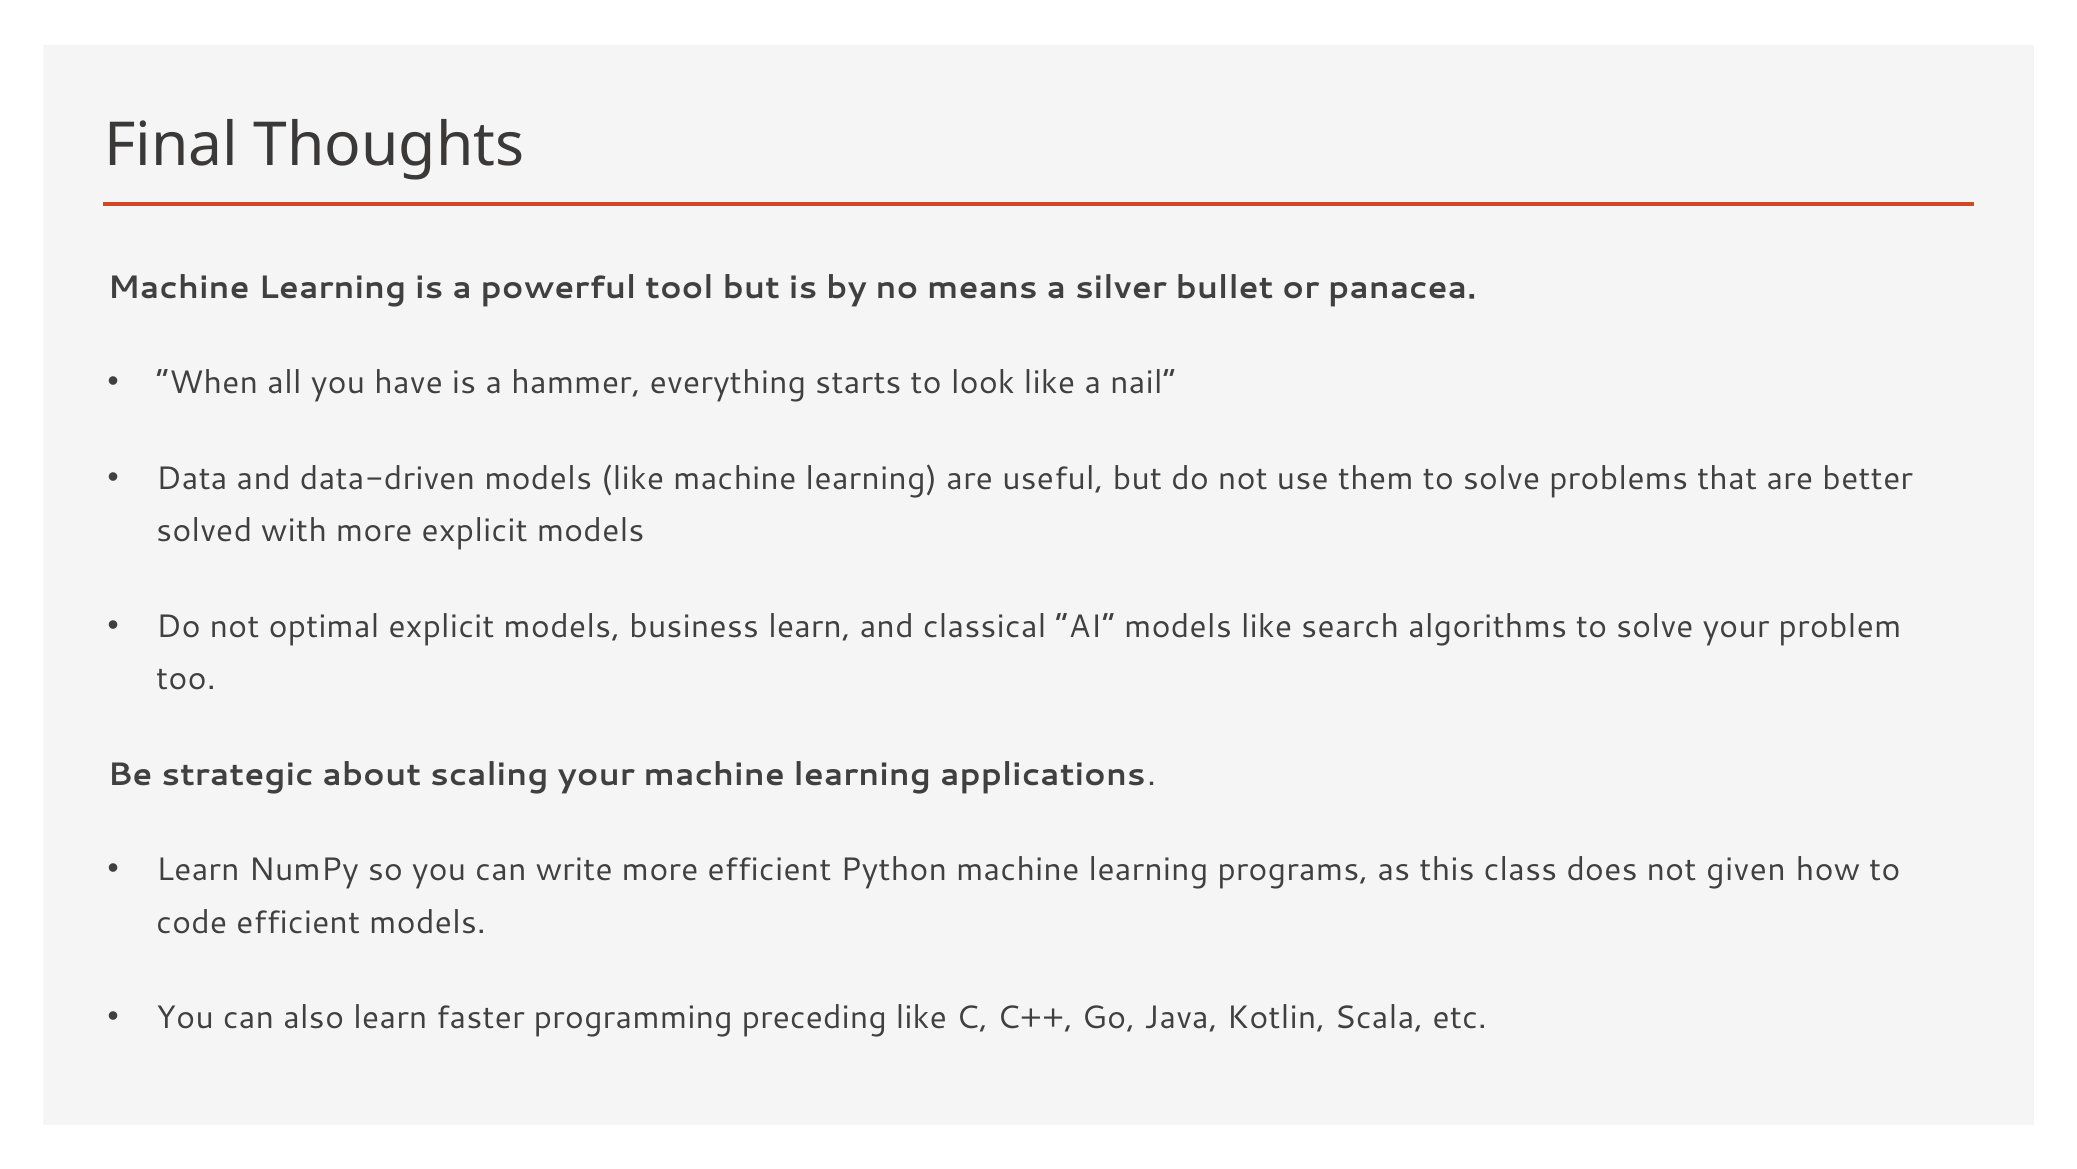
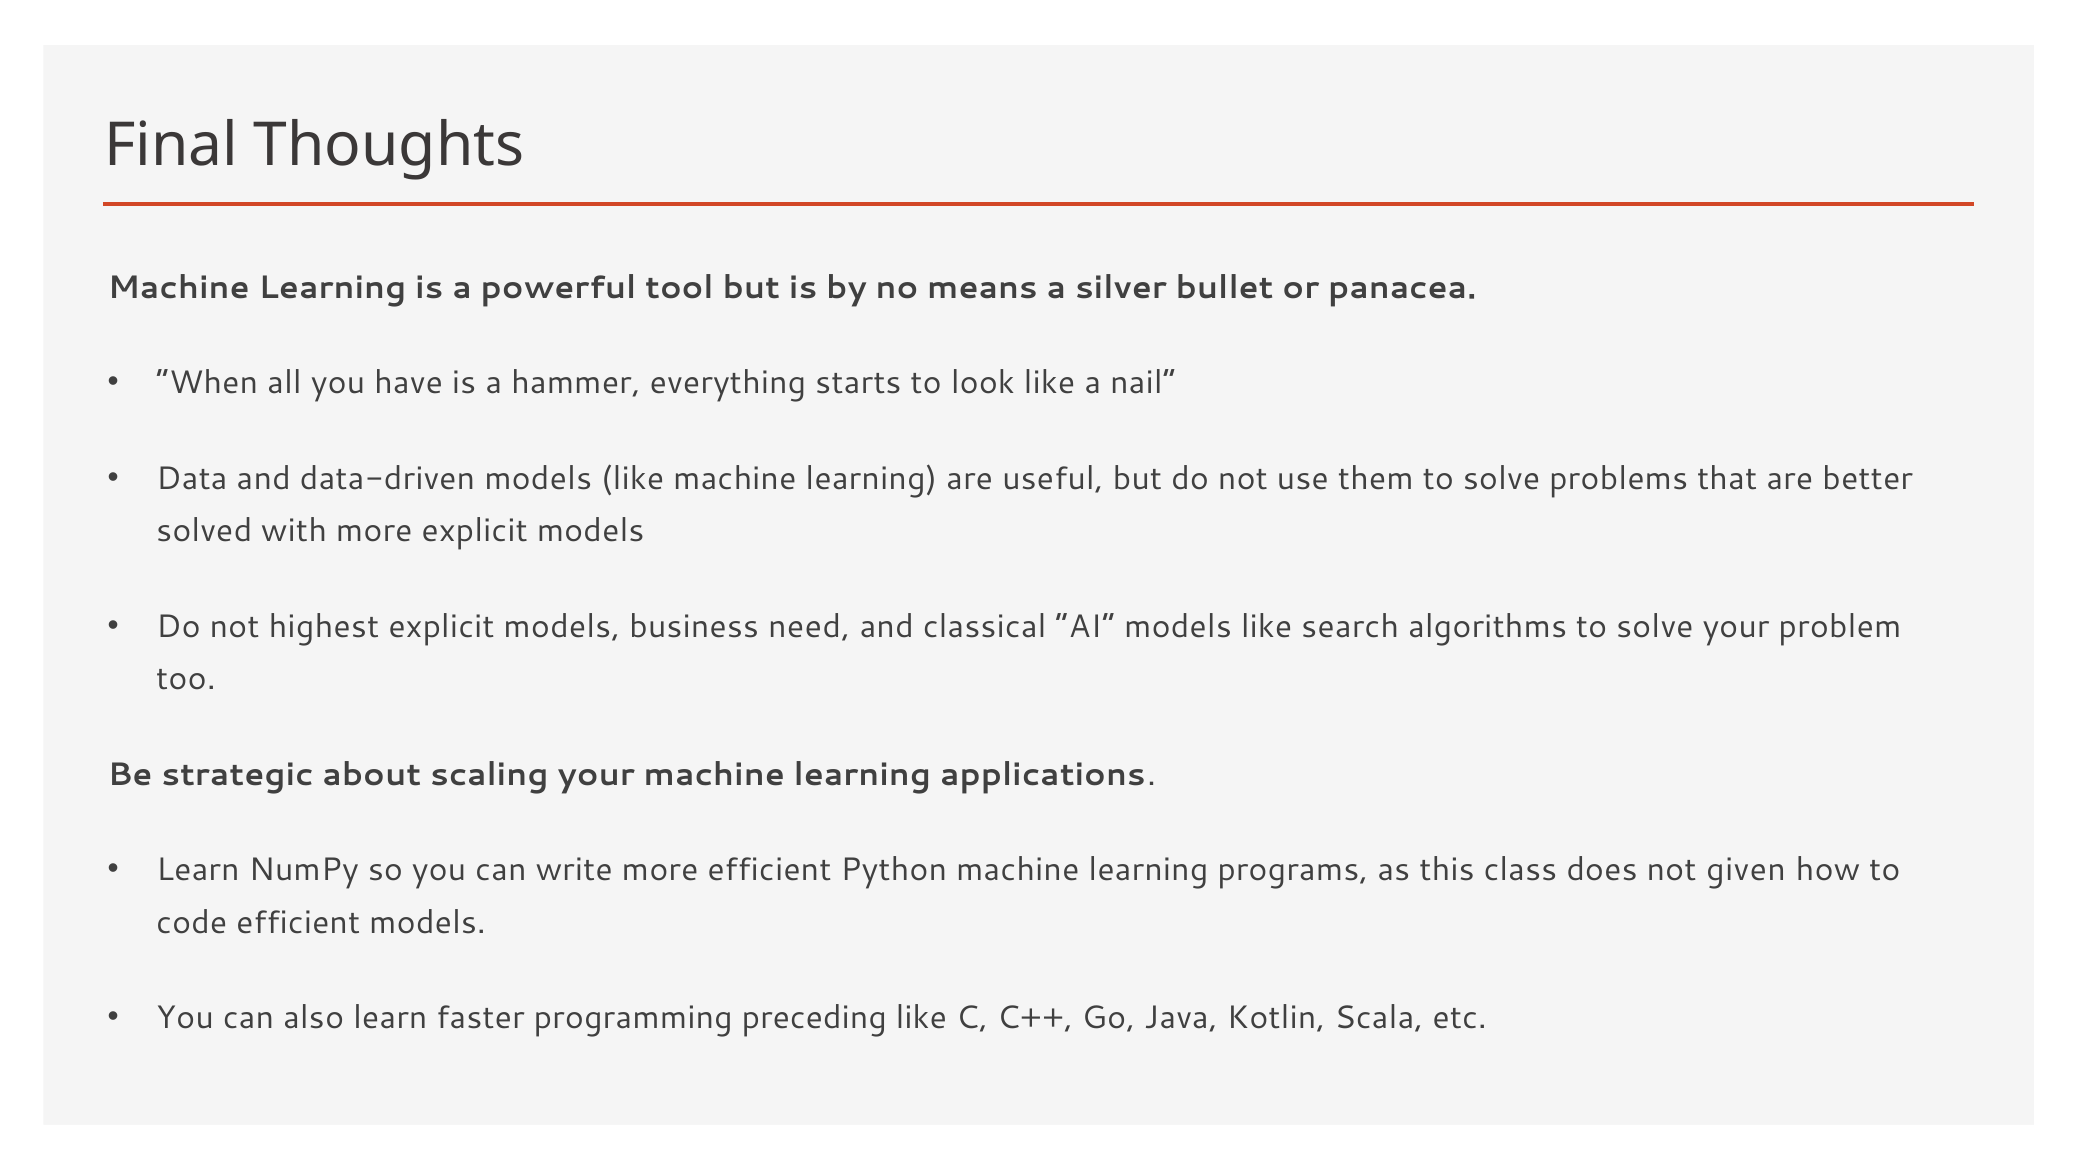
optimal: optimal -> highest
business learn: learn -> need
